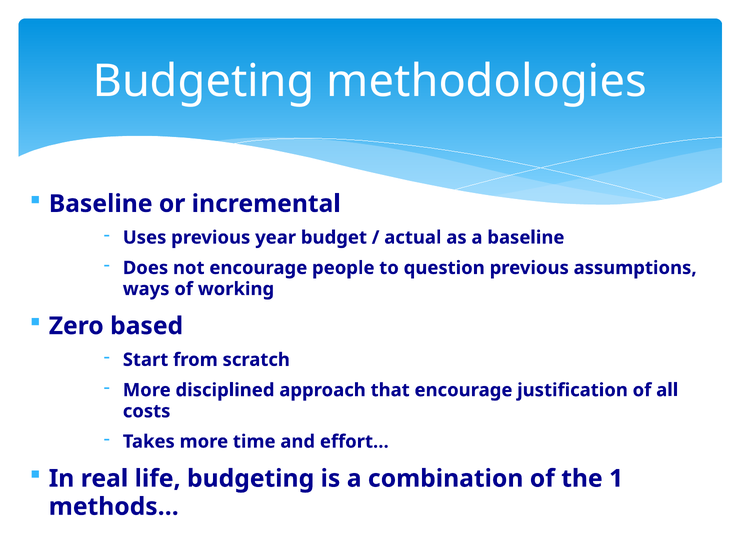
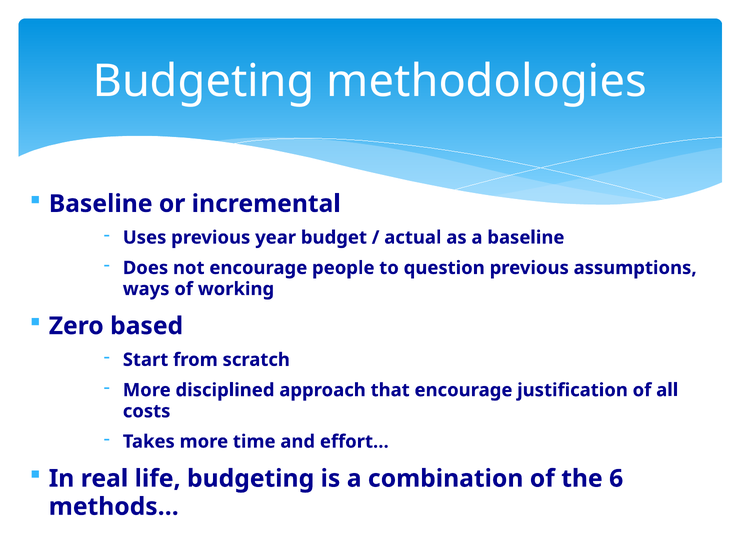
1: 1 -> 6
